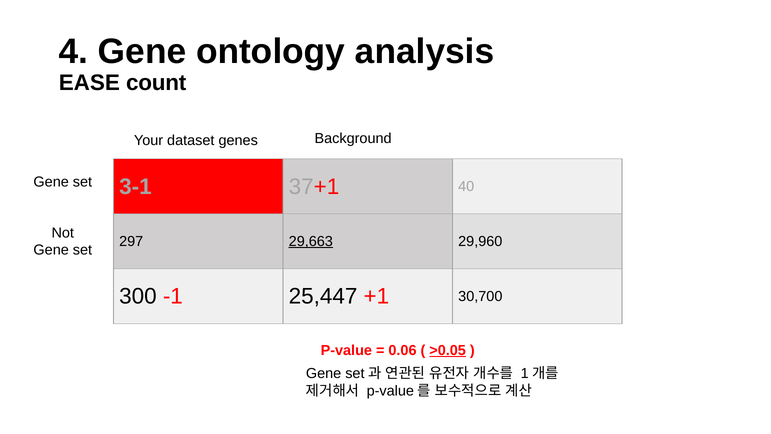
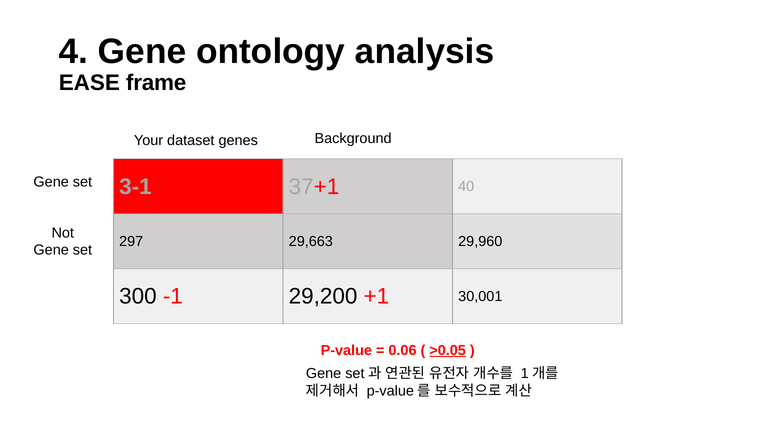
count: count -> frame
29,663 underline: present -> none
25,447: 25,447 -> 29,200
30,700: 30,700 -> 30,001
